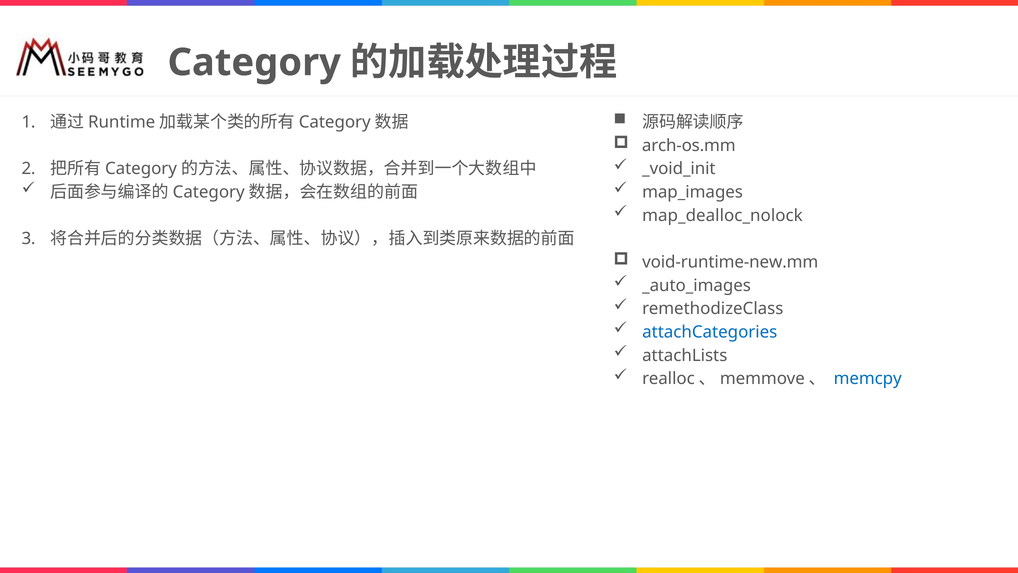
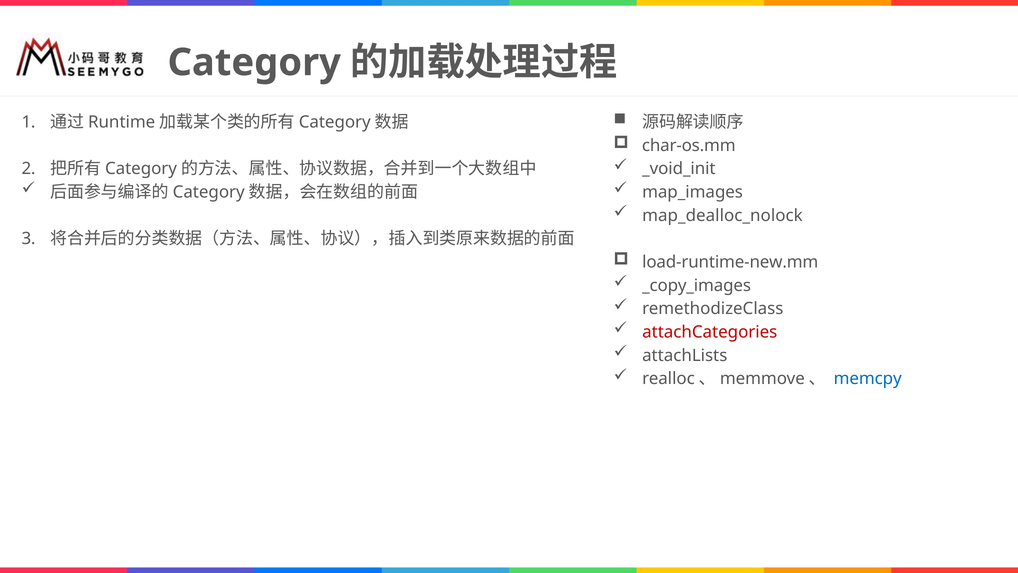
arch-os.mm: arch-os.mm -> char-os.mm
void-runtime-new.mm: void-runtime-new.mm -> load-runtime-new.mm
_auto_images: _auto_images -> _copy_images
attachCategories colour: blue -> red
